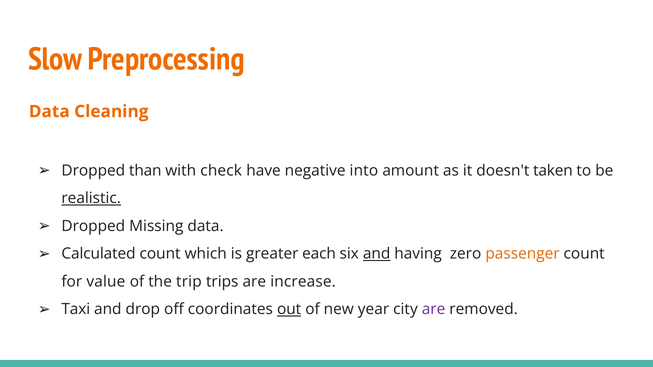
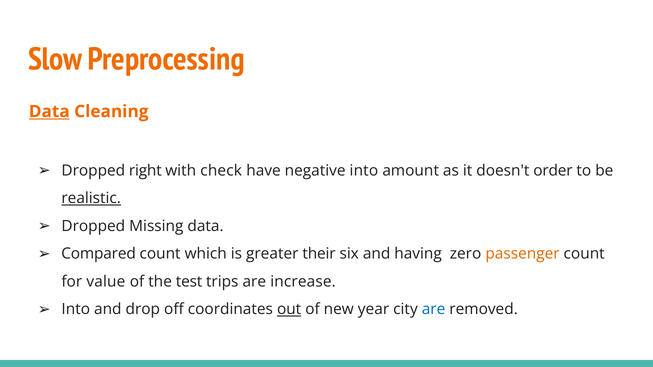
Data at (49, 112) underline: none -> present
than: than -> right
taken: taken -> order
Calculated: Calculated -> Compared
each: each -> their
and at (377, 254) underline: present -> none
trip: trip -> test
Taxi at (76, 310): Taxi -> Into
are at (434, 310) colour: purple -> blue
